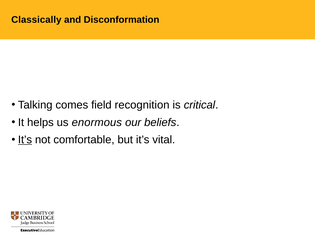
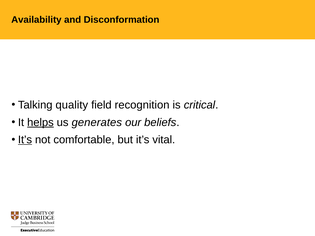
Classically: Classically -> Availability
comes: comes -> quality
helps underline: none -> present
enormous: enormous -> generates
